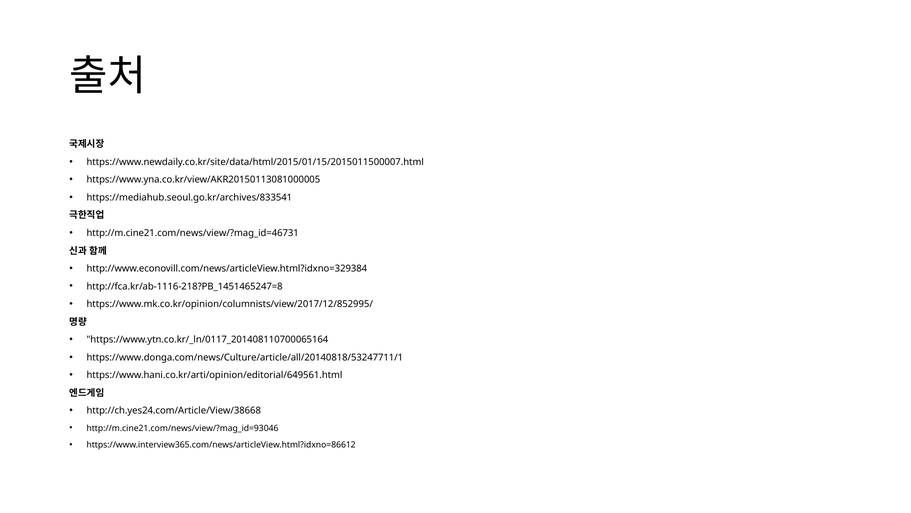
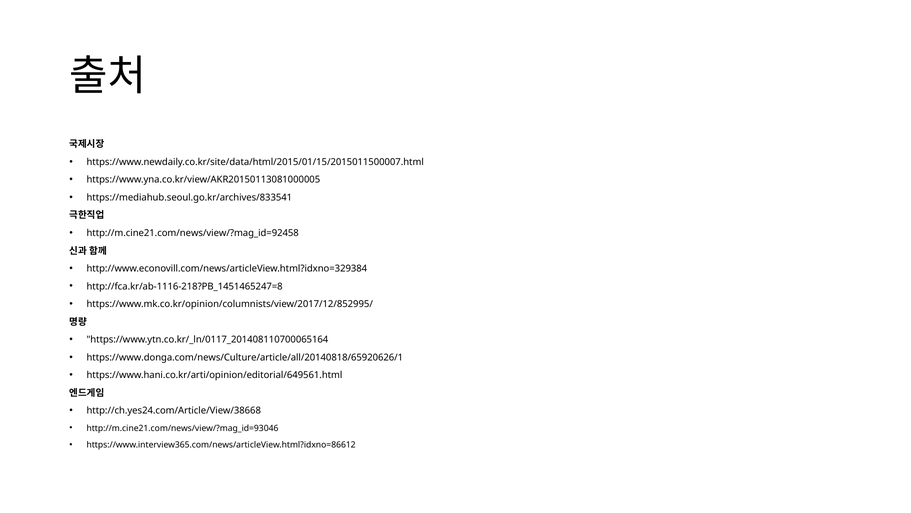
http://m.cine21.com/news/view/?mag_id=46731: http://m.cine21.com/news/view/?mag_id=46731 -> http://m.cine21.com/news/view/?mag_id=92458
https://www.donga.com/news/Culture/article/all/20140818/53247711/1: https://www.donga.com/news/Culture/article/all/20140818/53247711/1 -> https://www.donga.com/news/Culture/article/all/20140818/65920626/1
